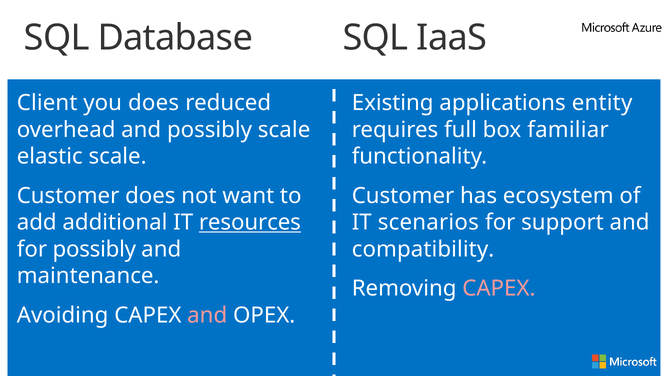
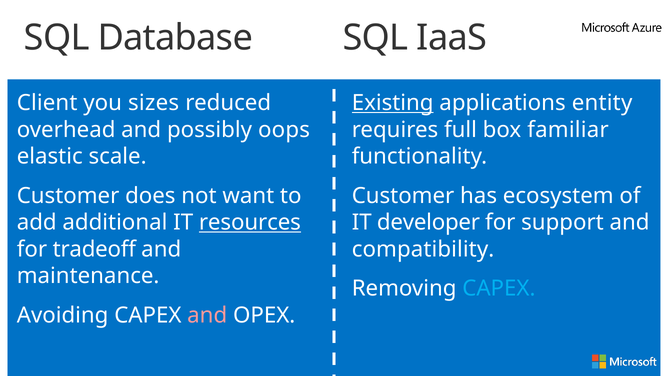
you does: does -> sizes
Existing underline: none -> present
possibly scale: scale -> oops
scenarios: scenarios -> developer
for possibly: possibly -> tradeoff
CAPEX at (499, 288) colour: pink -> light blue
